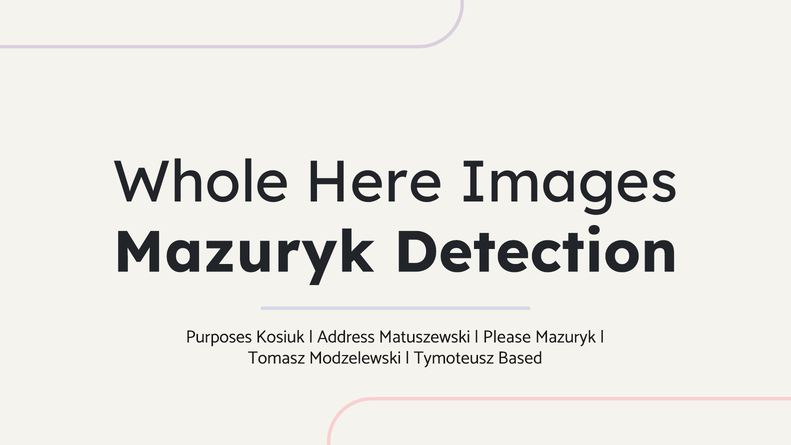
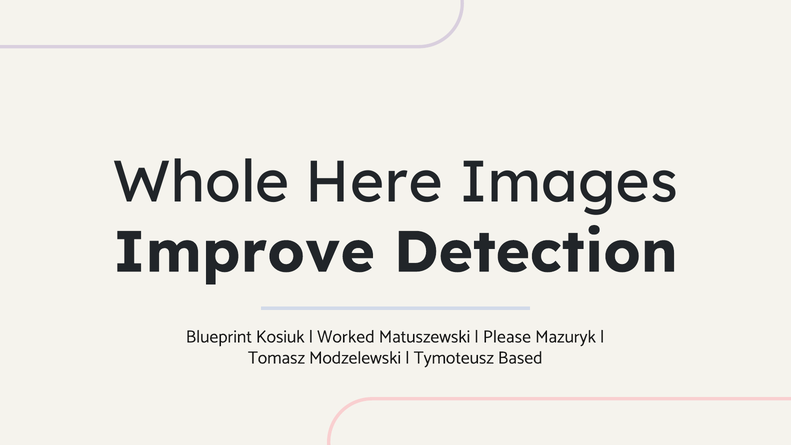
Mazuryk at (244, 252): Mazuryk -> Improve
Purposes: Purposes -> Blueprint
Address: Address -> Worked
